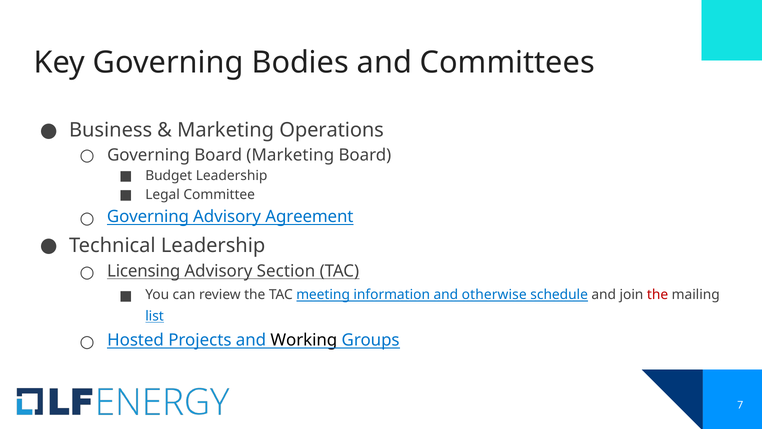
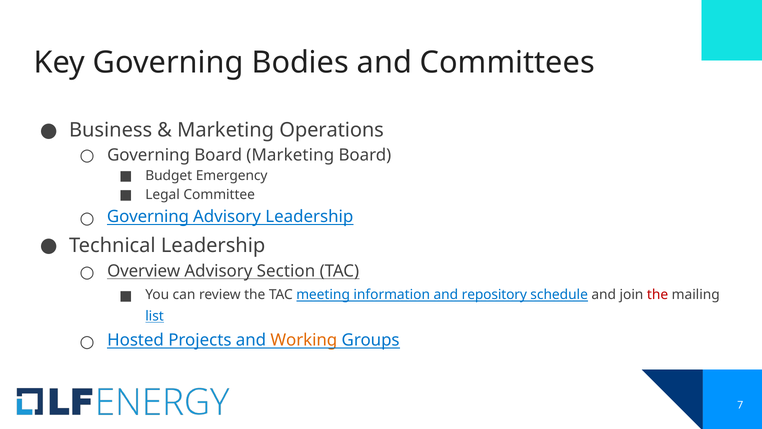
Budget Leadership: Leadership -> Emergency
Advisory Agreement: Agreement -> Leadership
Licensing: Licensing -> Overview
otherwise: otherwise -> repository
Working colour: black -> orange
